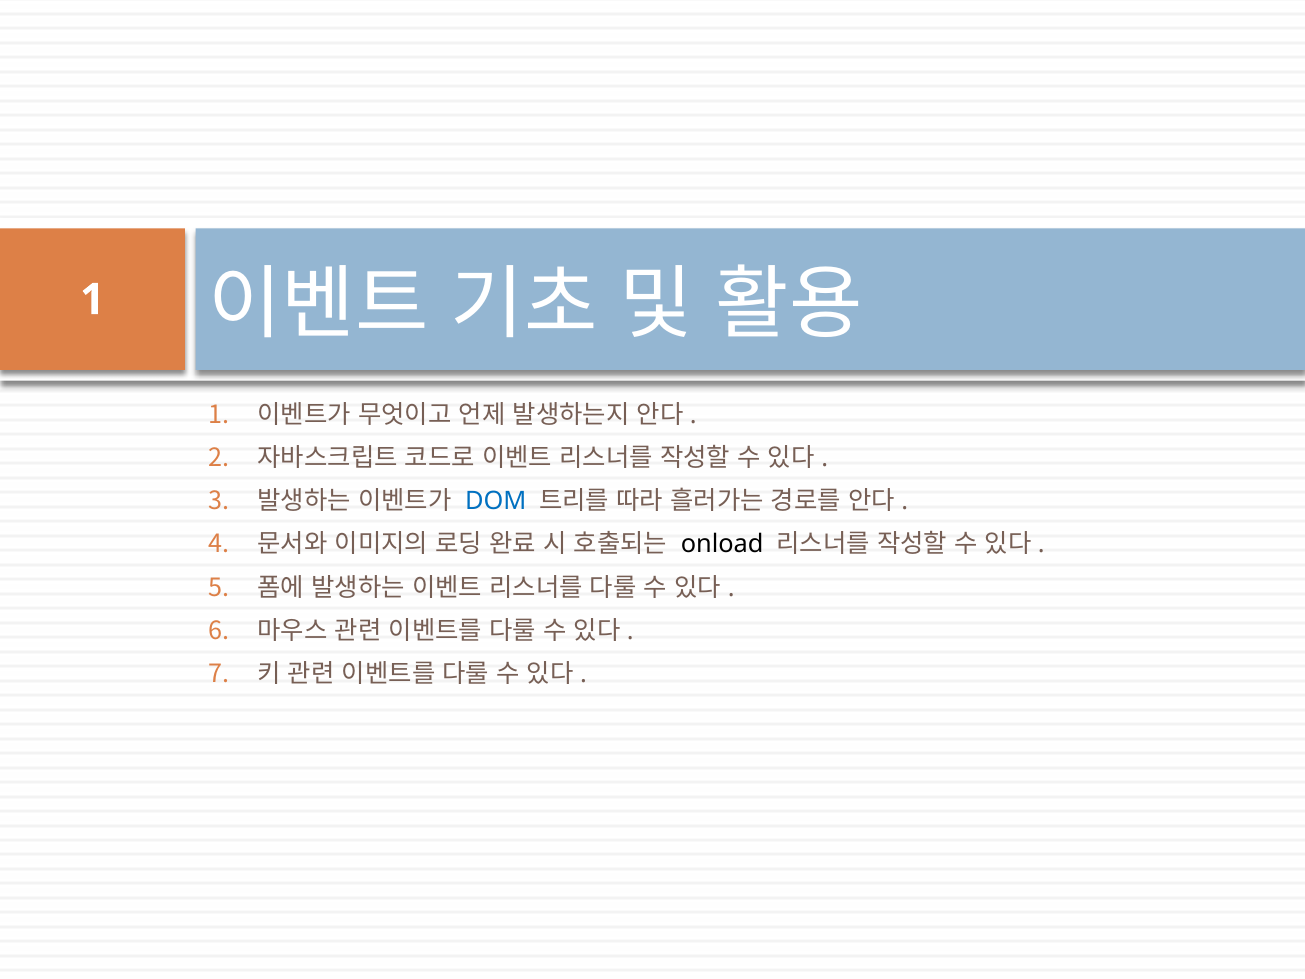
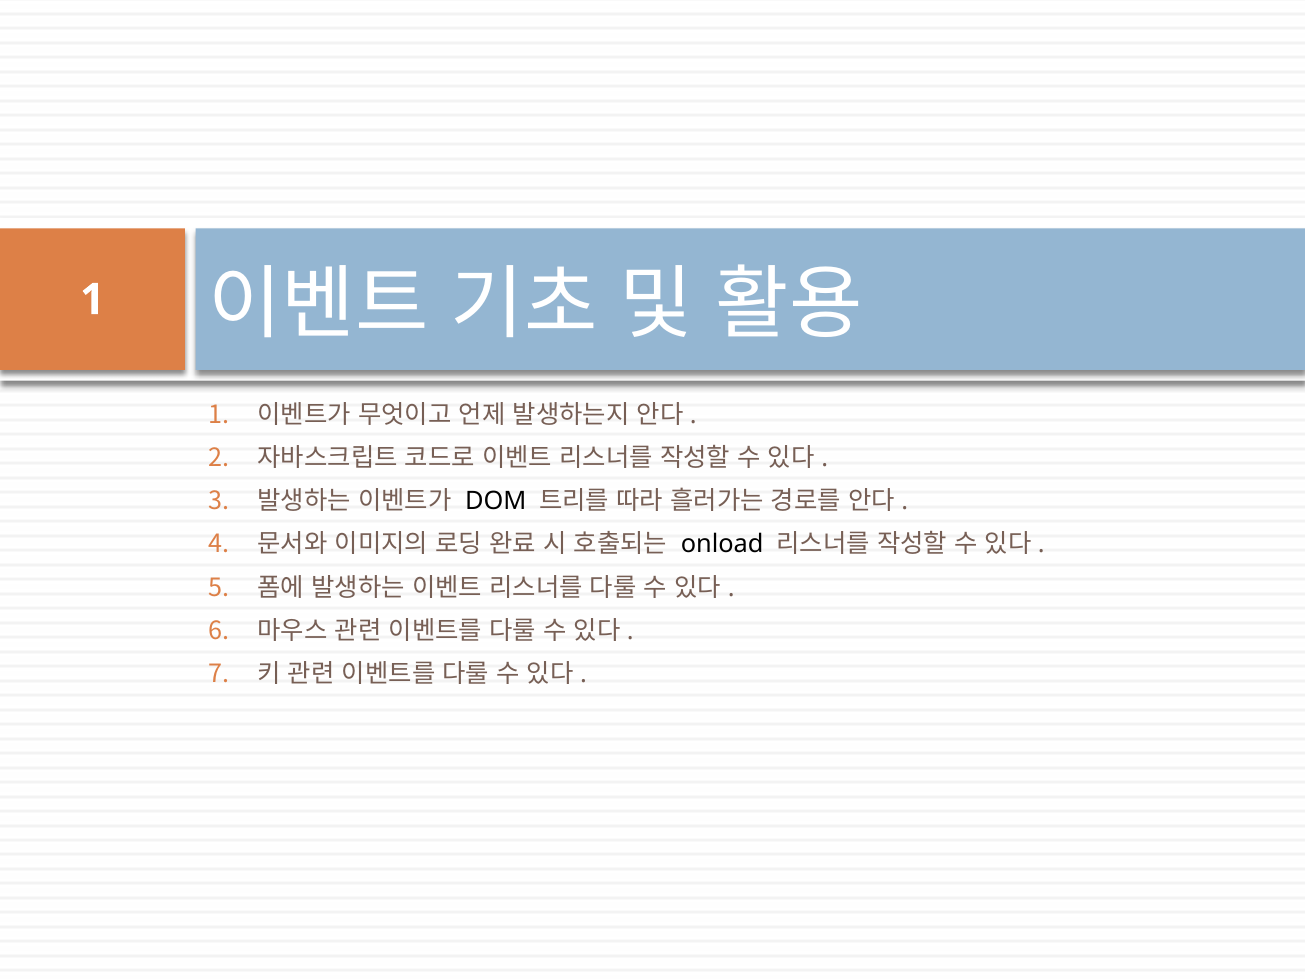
DOM colour: blue -> black
